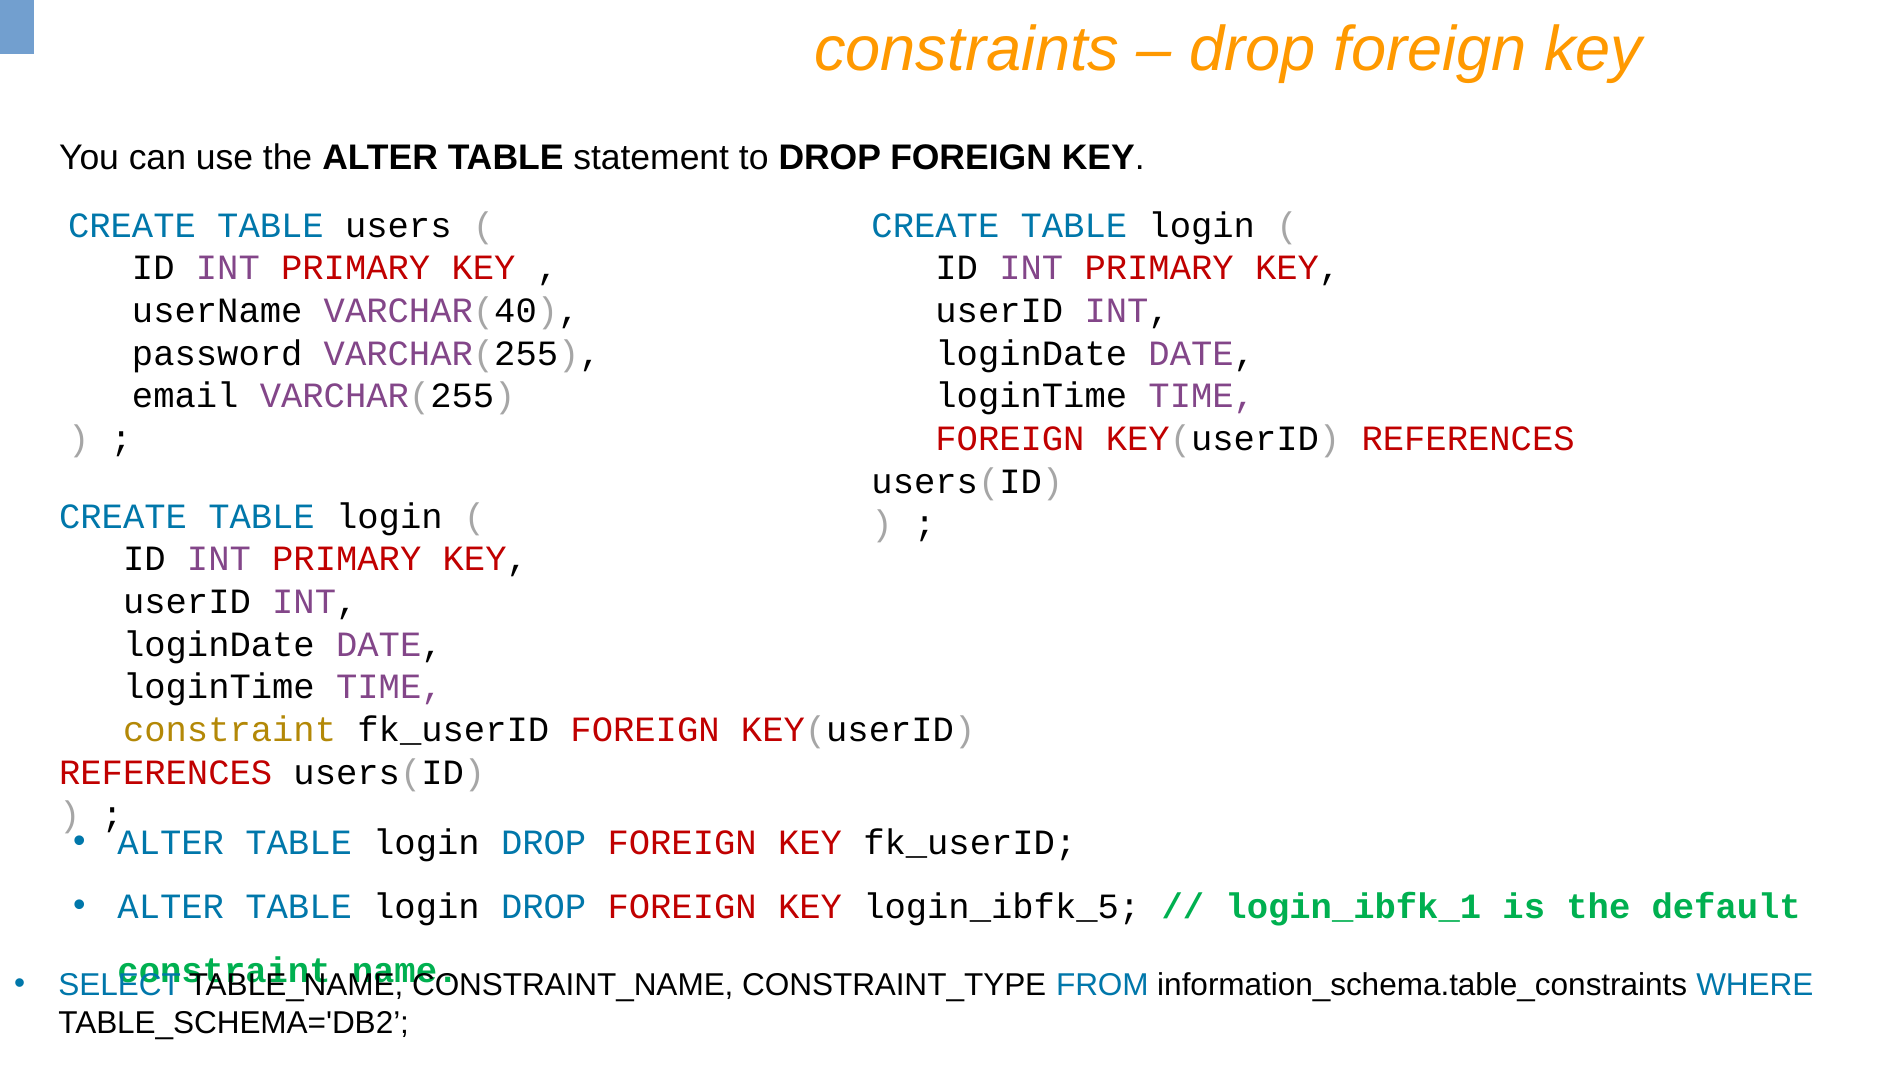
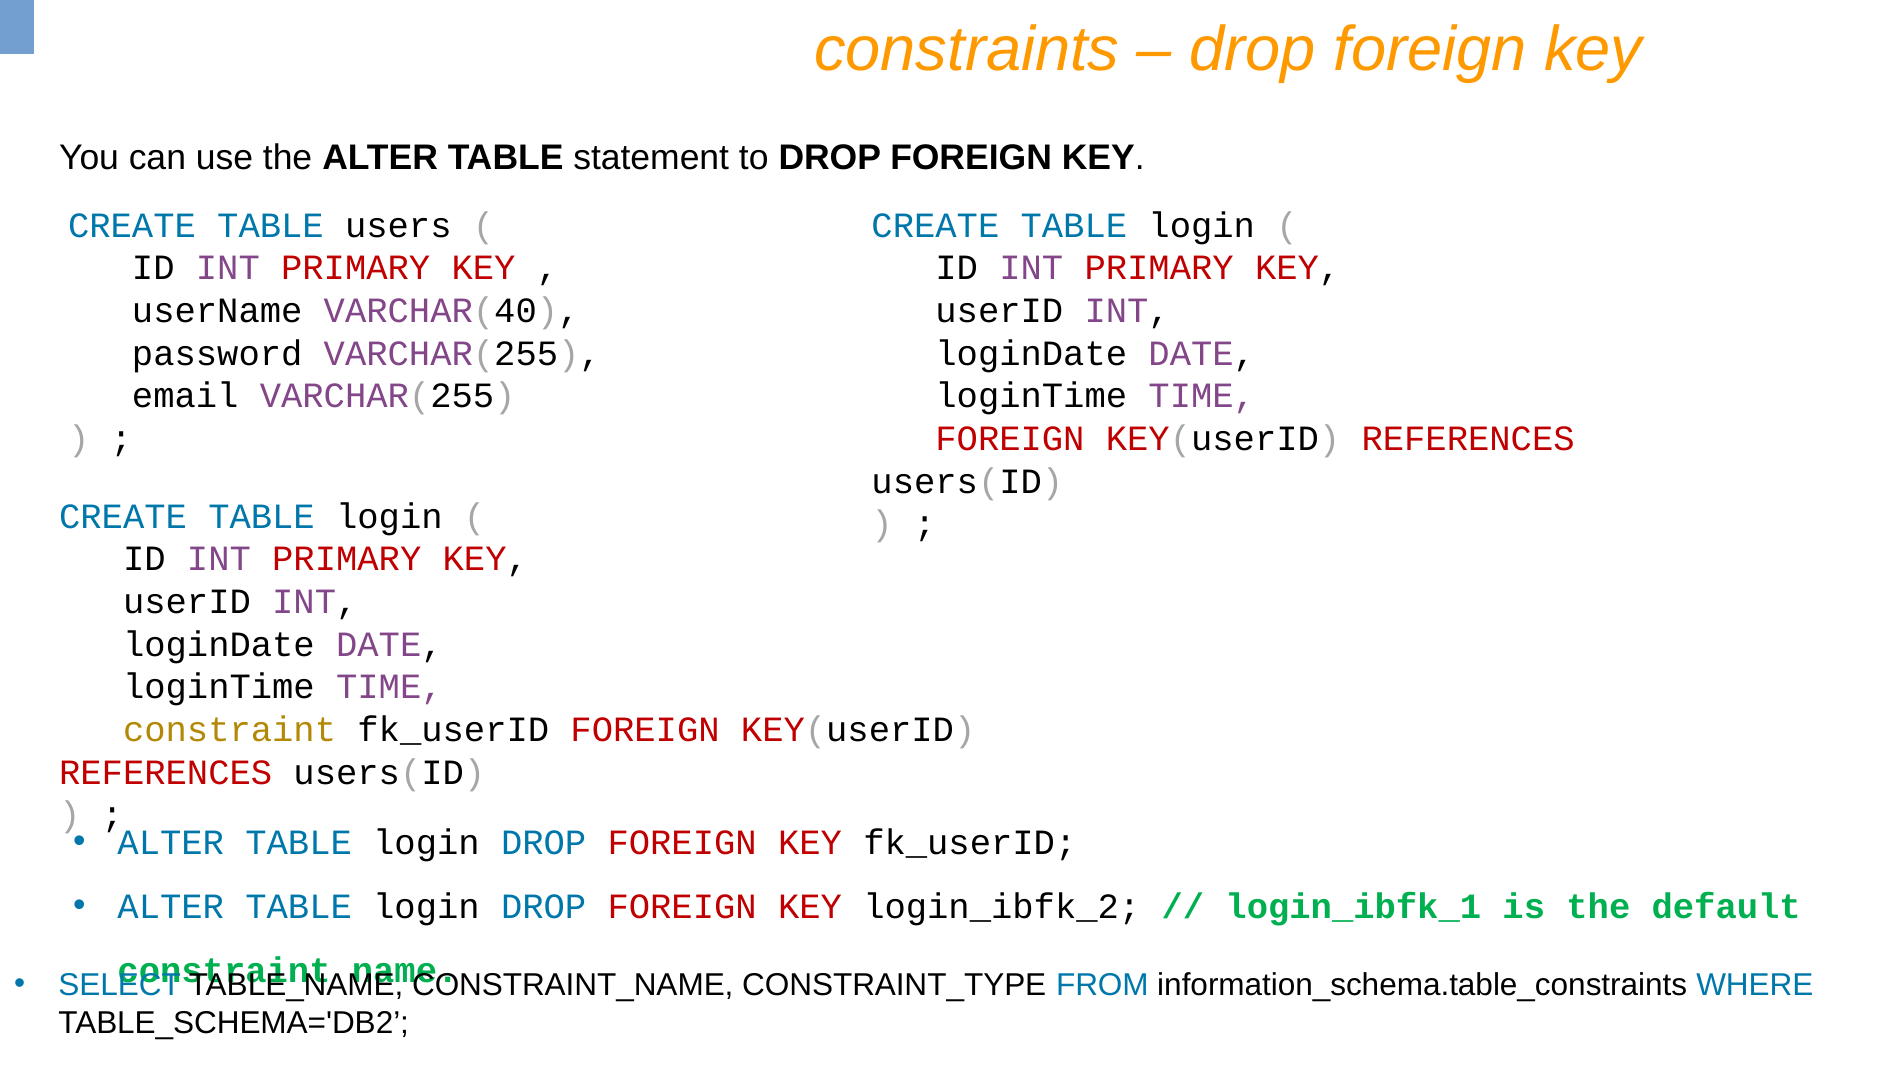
login_ibfk_5: login_ibfk_5 -> login_ibfk_2
